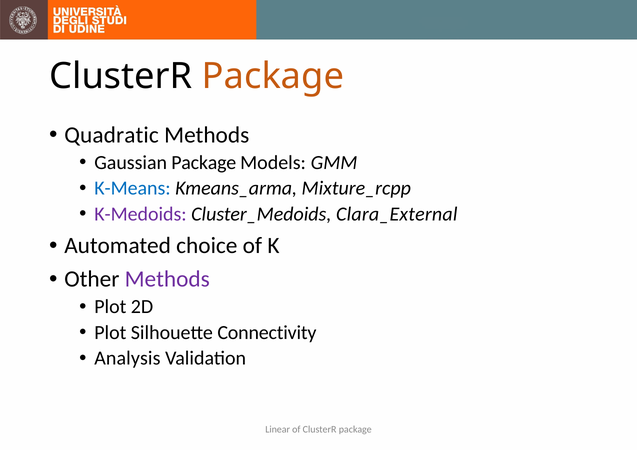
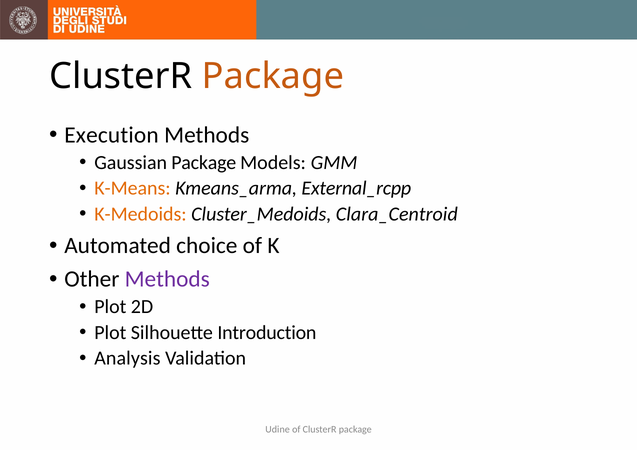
Quadratic: Quadratic -> Execution
K-Means colour: blue -> orange
Mixture_rcpp: Mixture_rcpp -> External_rcpp
K-Medoids colour: purple -> orange
Clara_External: Clara_External -> Clara_Centroid
Connectivity: Connectivity -> Introduction
Linear: Linear -> Udine
